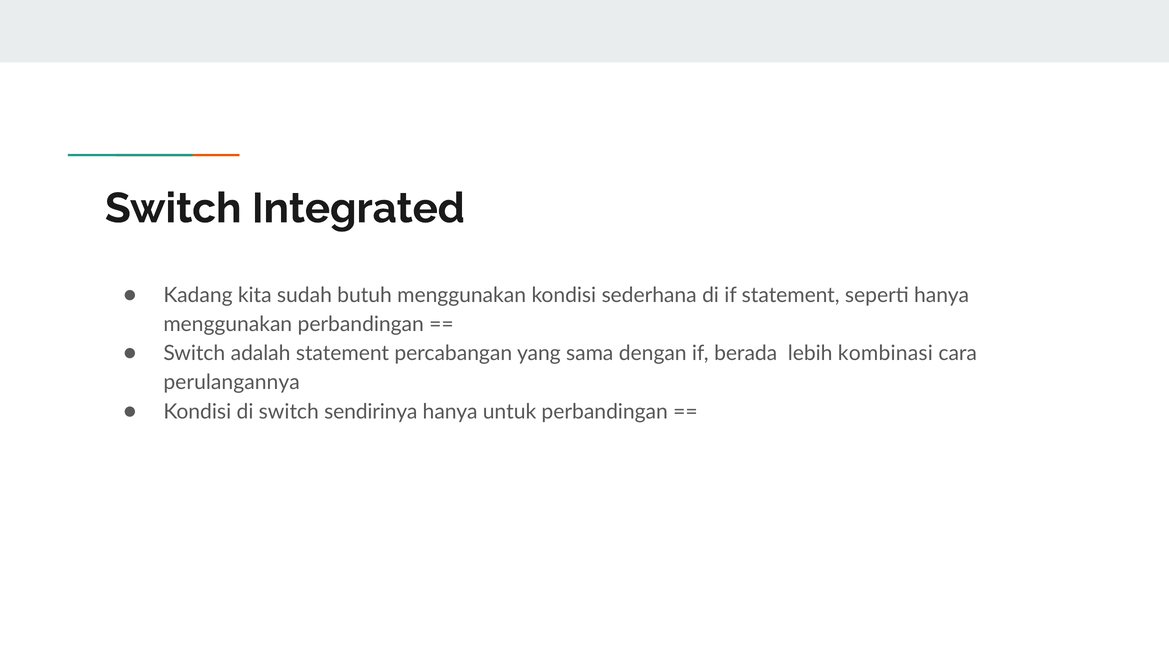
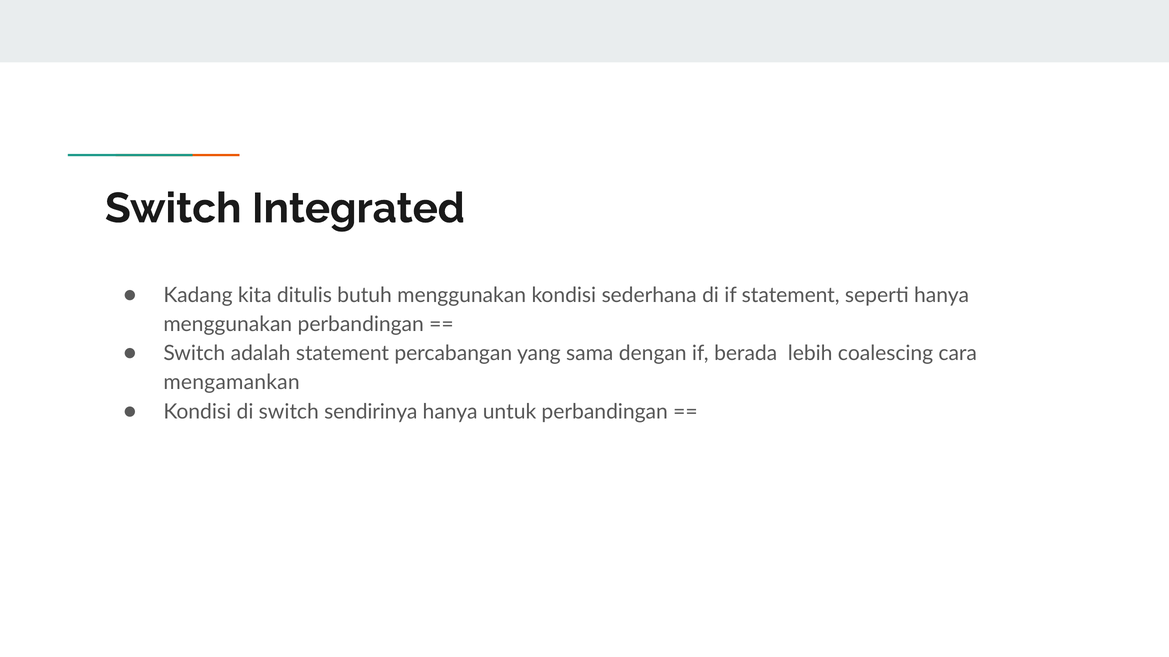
sudah: sudah -> ditulis
kombinasi: kombinasi -> coalescing
perulangannya: perulangannya -> mengamankan
